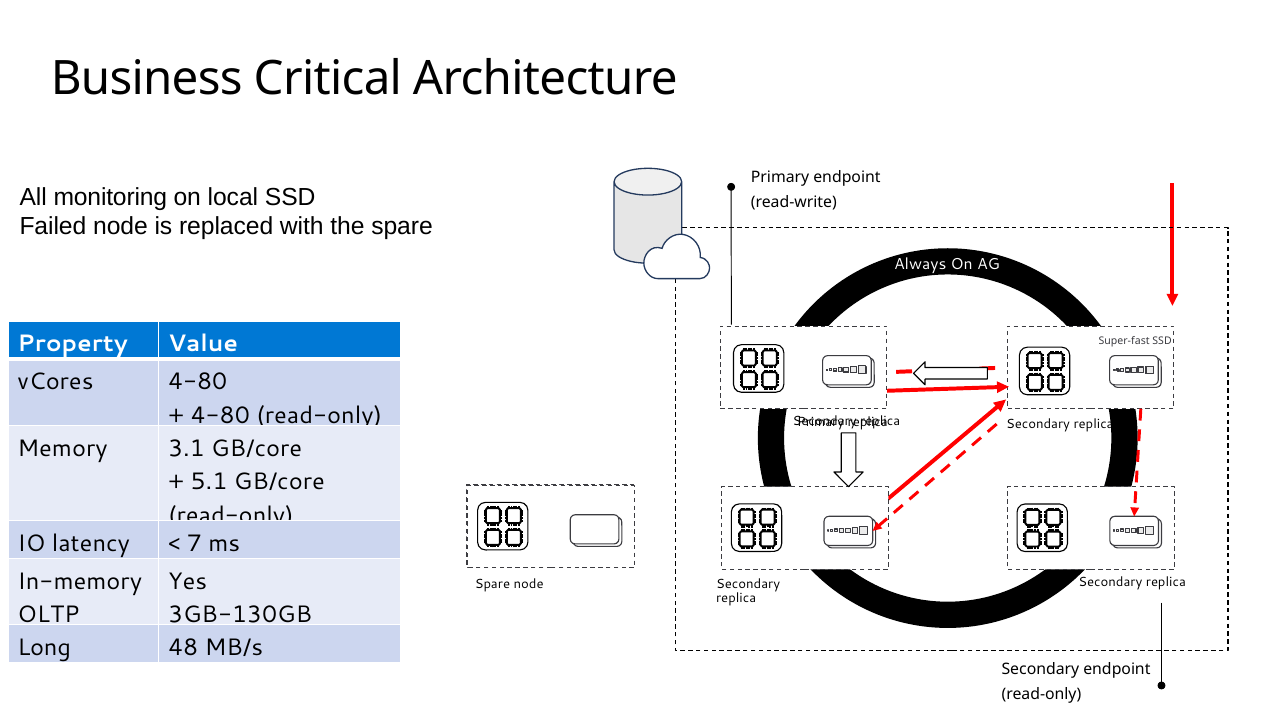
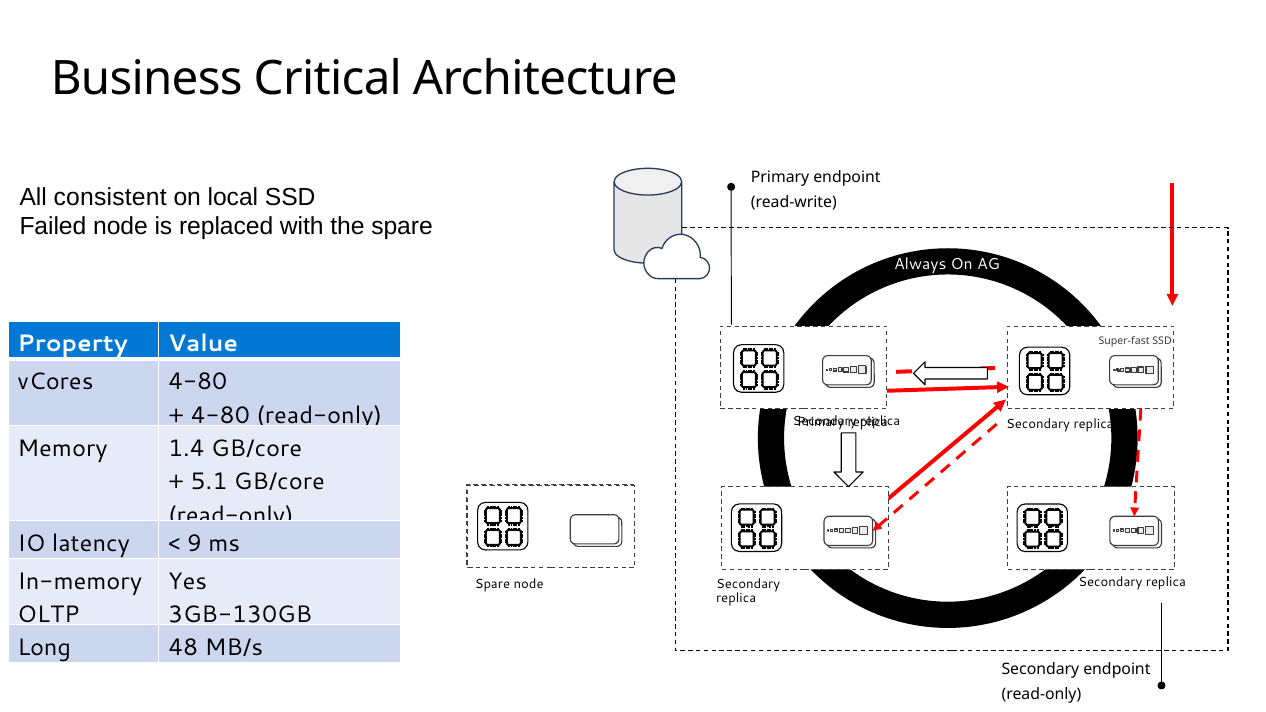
monitoring: monitoring -> consistent
3.1: 3.1 -> 1.4
7: 7 -> 9
